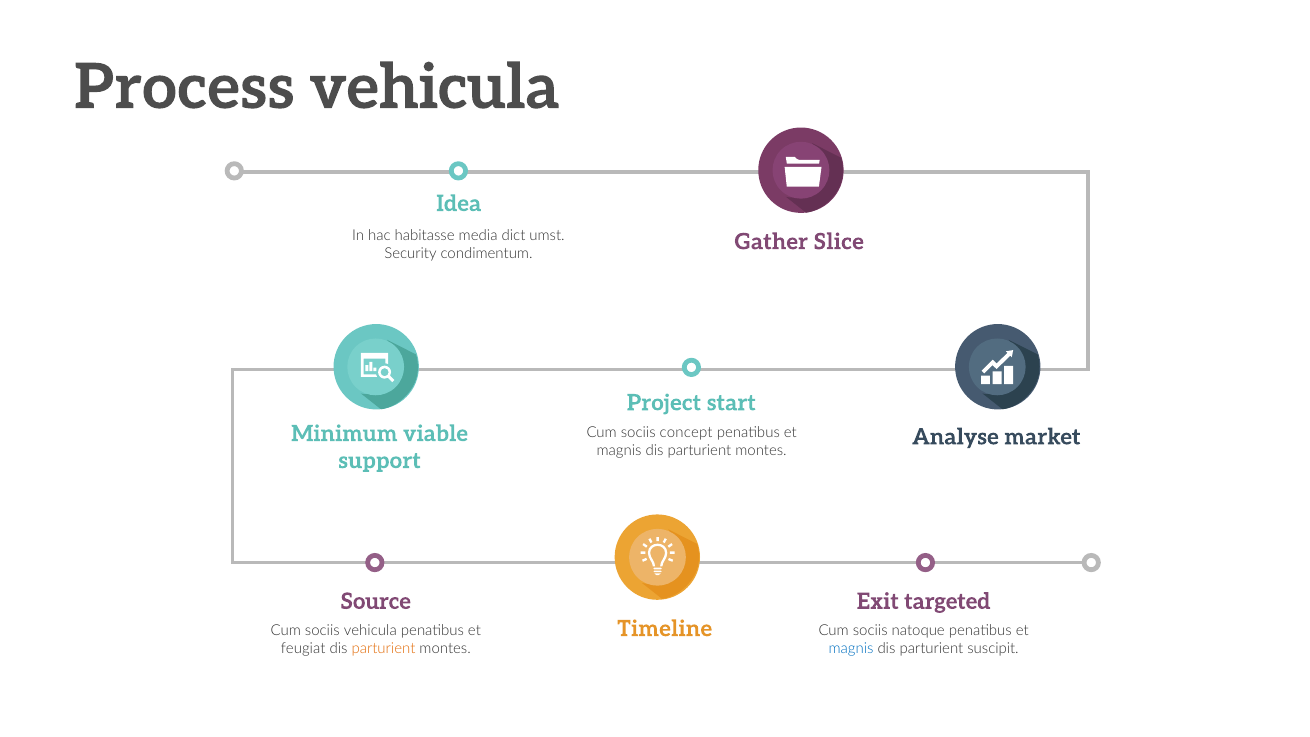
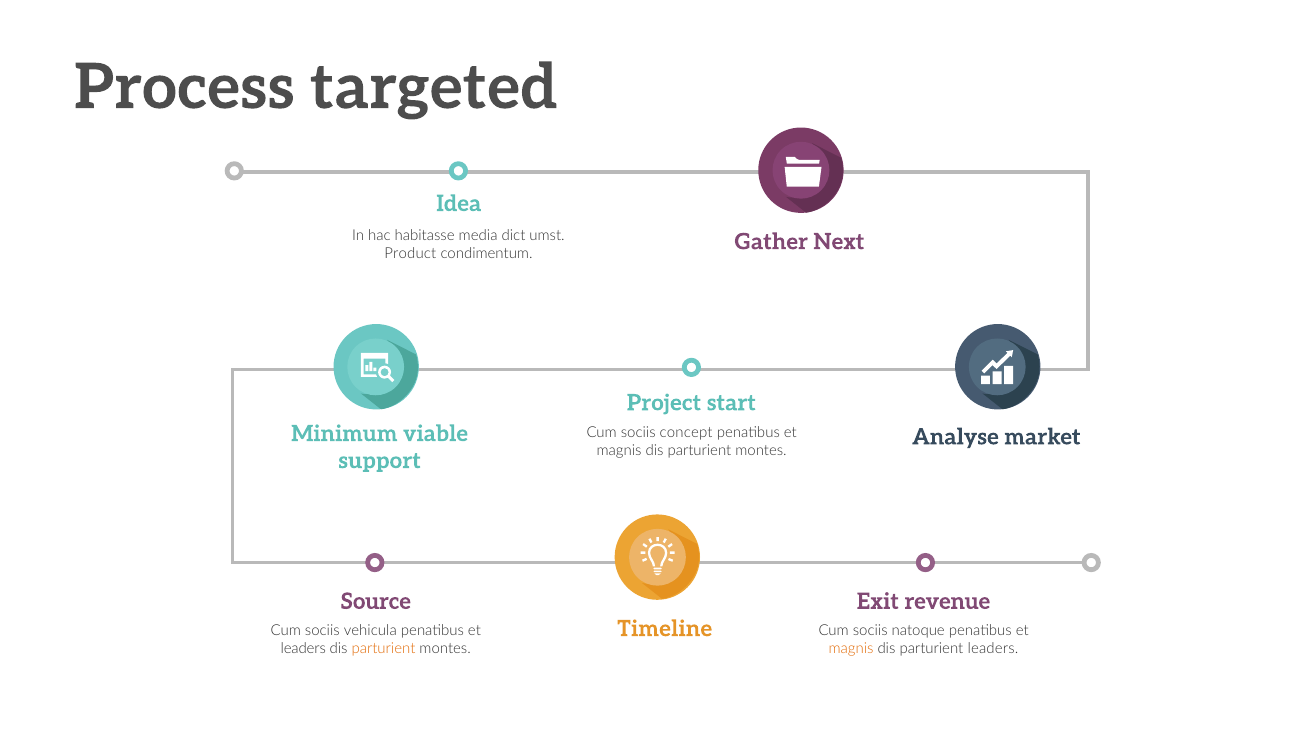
Process vehicula: vehicula -> targeted
Slice: Slice -> Next
Security: Security -> Product
targeted: targeted -> revenue
feugiat at (303, 649): feugiat -> leaders
magnis at (851, 649) colour: blue -> orange
parturient suscipit: suscipit -> leaders
